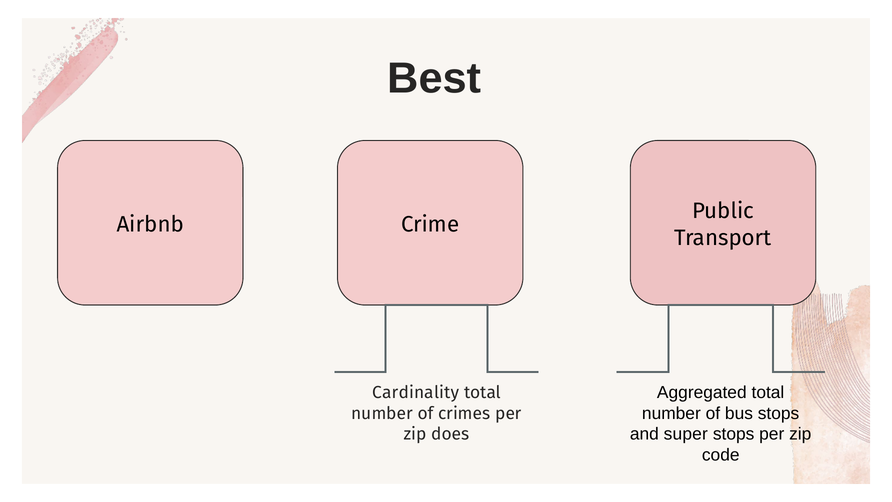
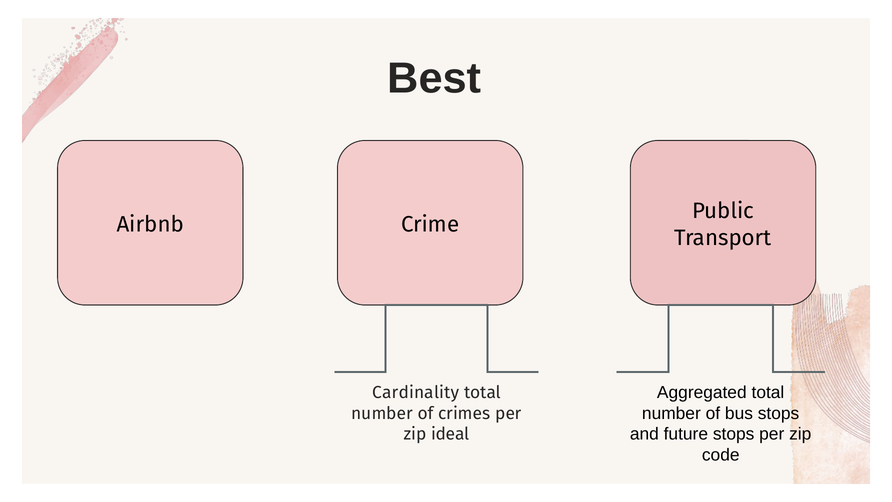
super: super -> future
does: does -> ideal
